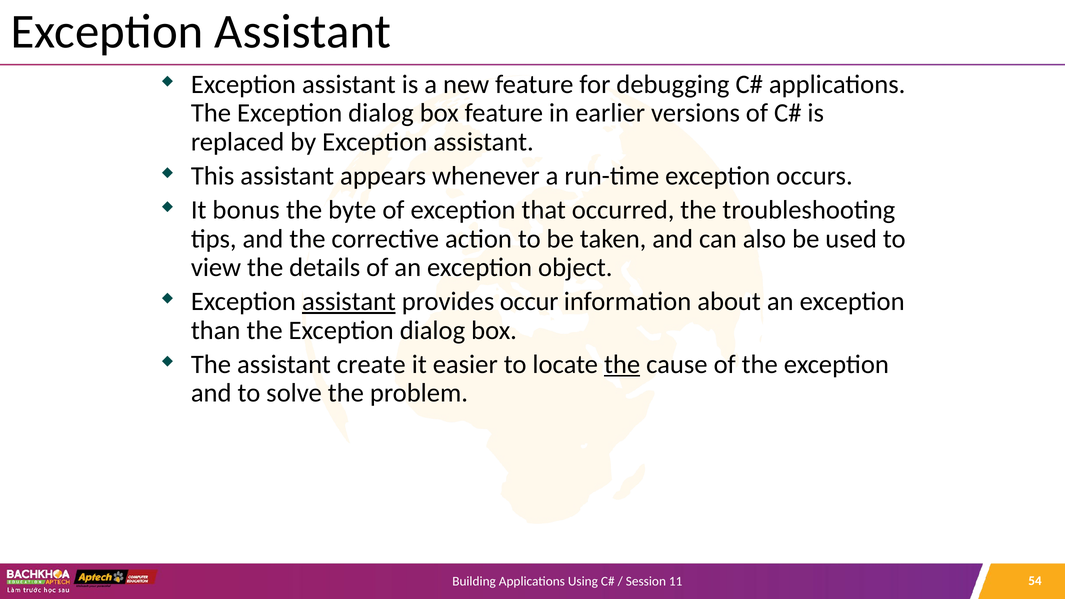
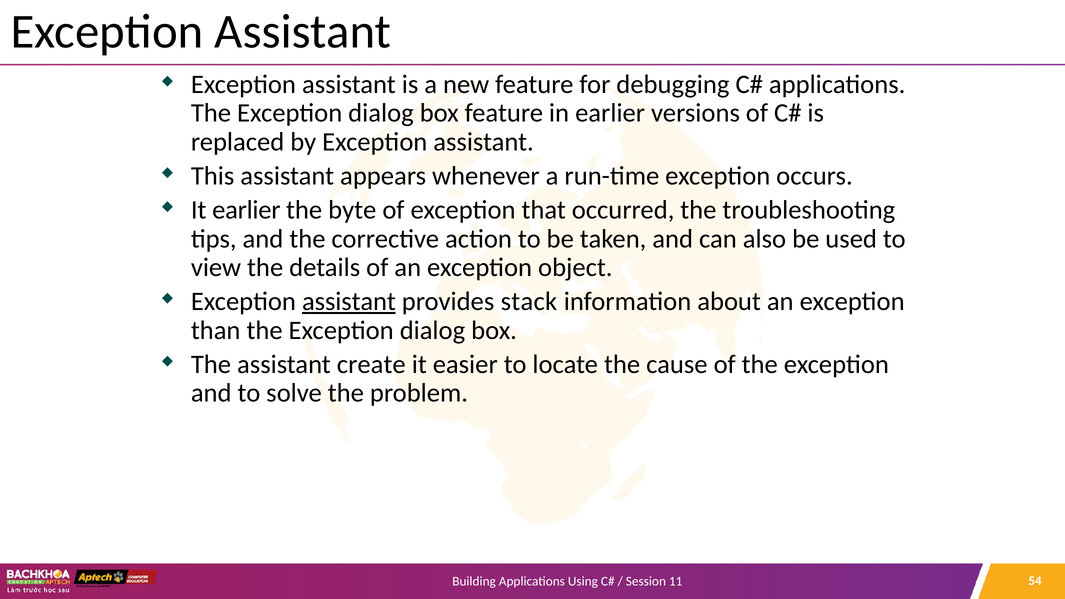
It bonus: bonus -> earlier
occur: occur -> stack
the at (622, 364) underline: present -> none
